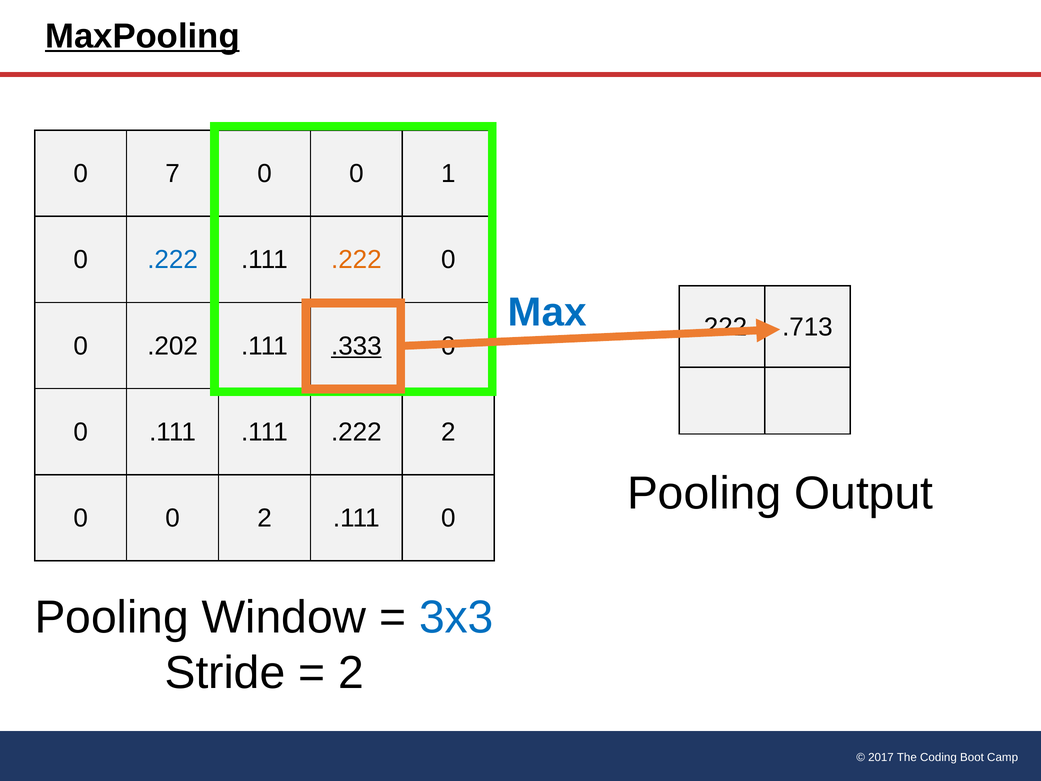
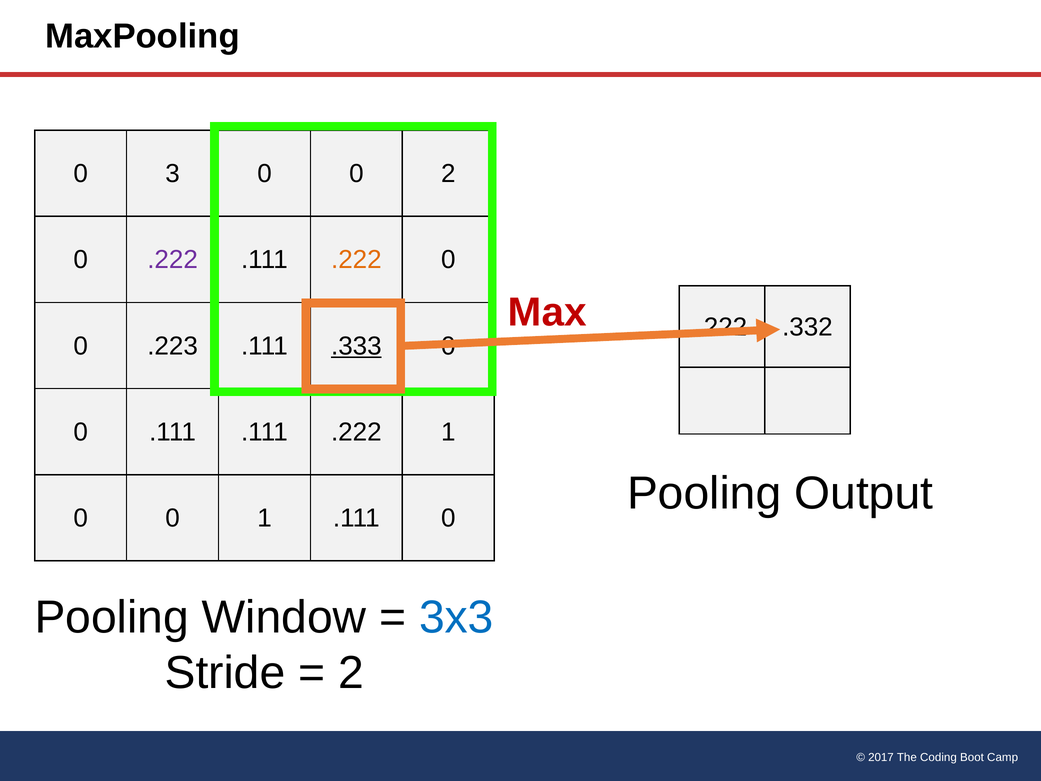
MaxPooling underline: present -> none
7: 7 -> 3
0 1: 1 -> 2
.222 at (173, 260) colour: blue -> purple
Max colour: blue -> red
.713: .713 -> .332
.202: .202 -> .223
.222 2: 2 -> 1
0 2: 2 -> 1
